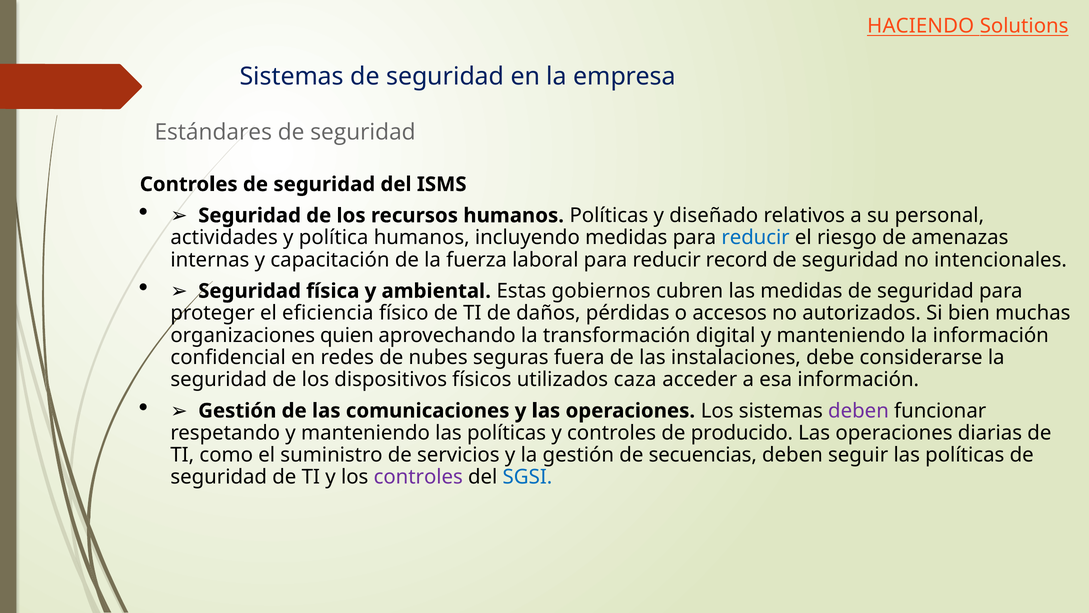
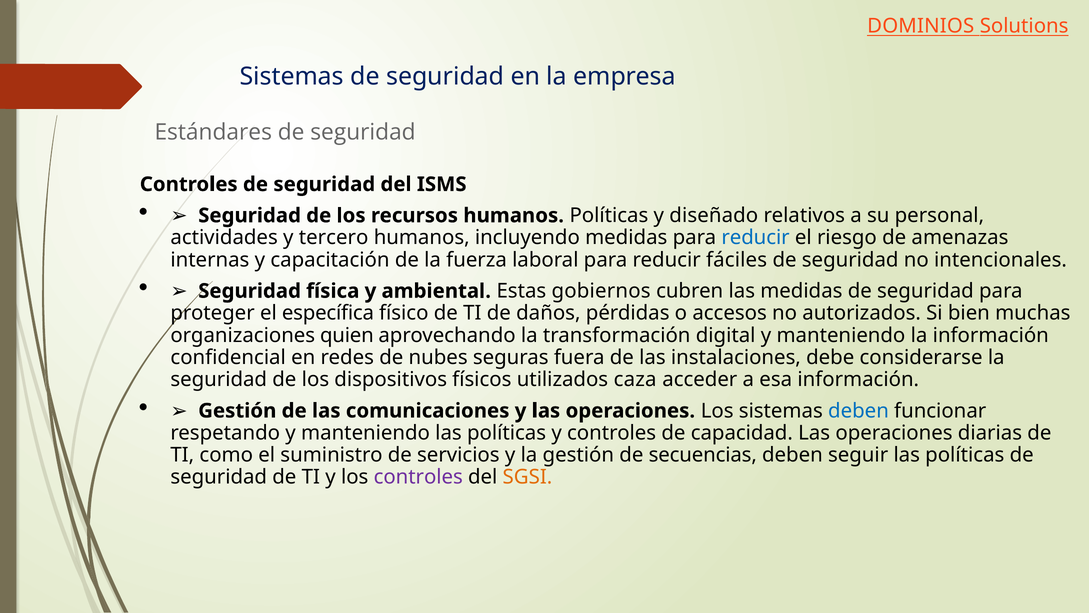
HACIENDO: HACIENDO -> DOMINIOS
política: política -> tercero
record: record -> fáciles
eficiencia: eficiencia -> específica
deben at (858, 411) colour: purple -> blue
producido: producido -> capacidad
SGSI colour: blue -> orange
